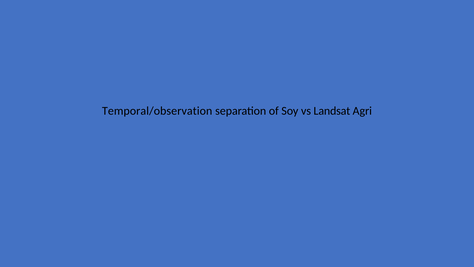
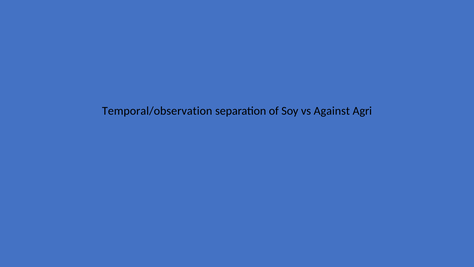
Landsat: Landsat -> Against
